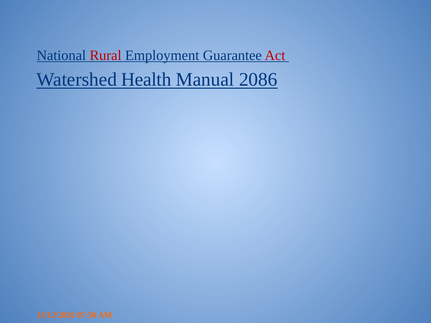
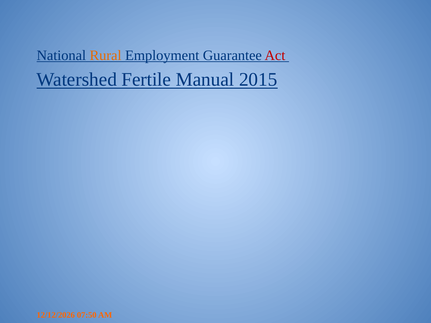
Rural colour: red -> orange
Health: Health -> Fertile
2086: 2086 -> 2015
